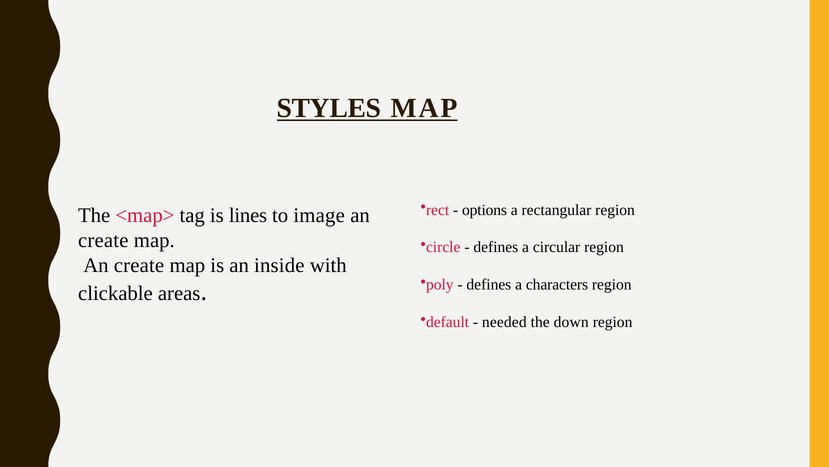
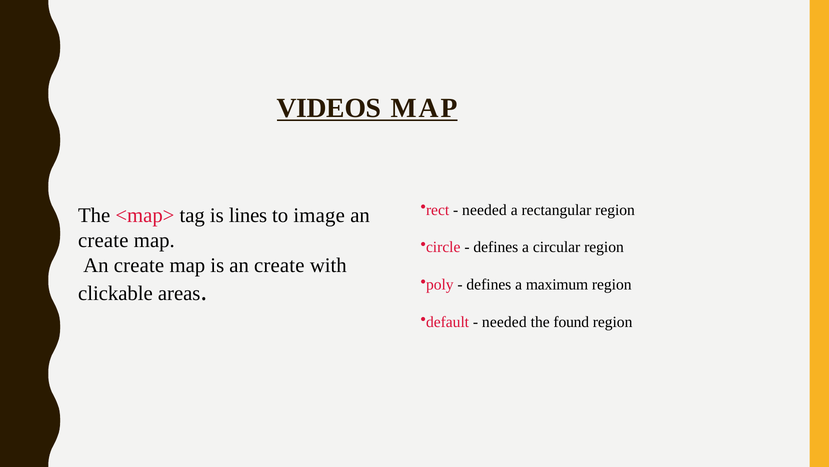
STYLES: STYLES -> VIDEOS
options at (485, 210): options -> needed
is an inside: inside -> create
characters: characters -> maximum
down: down -> found
